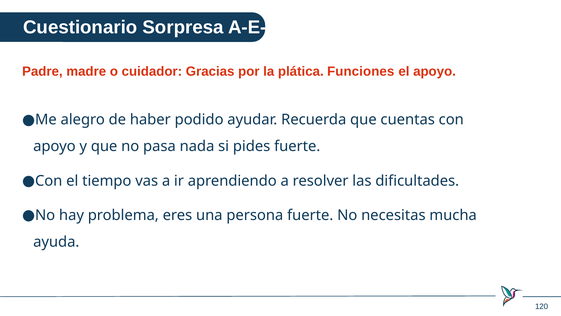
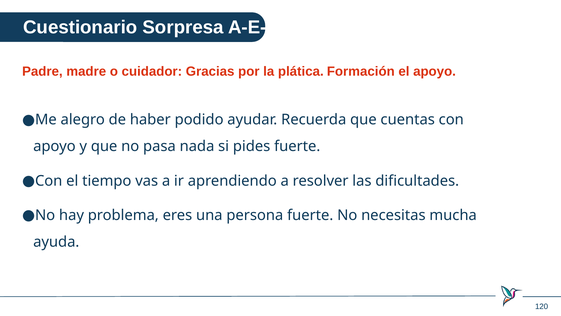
Funciones: Funciones -> Formación
